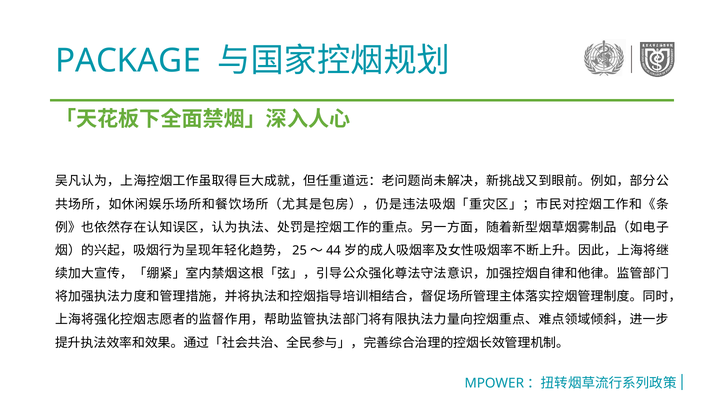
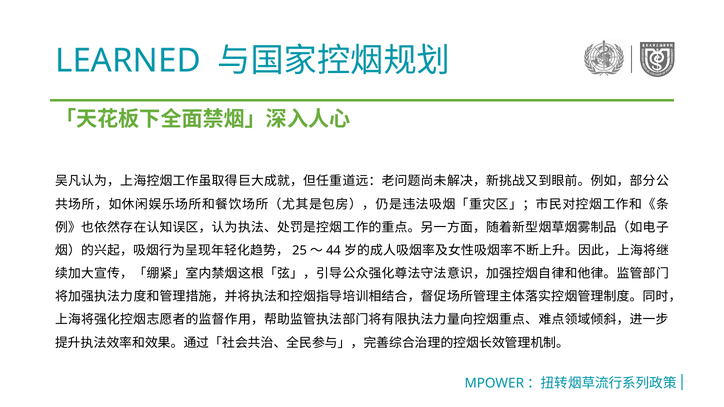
PACKAGE: PACKAGE -> LEARNED
